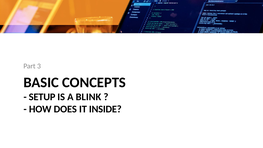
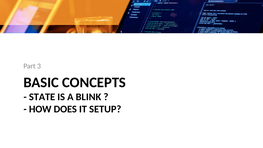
SETUP: SETUP -> STATE
INSIDE: INSIDE -> SETUP
